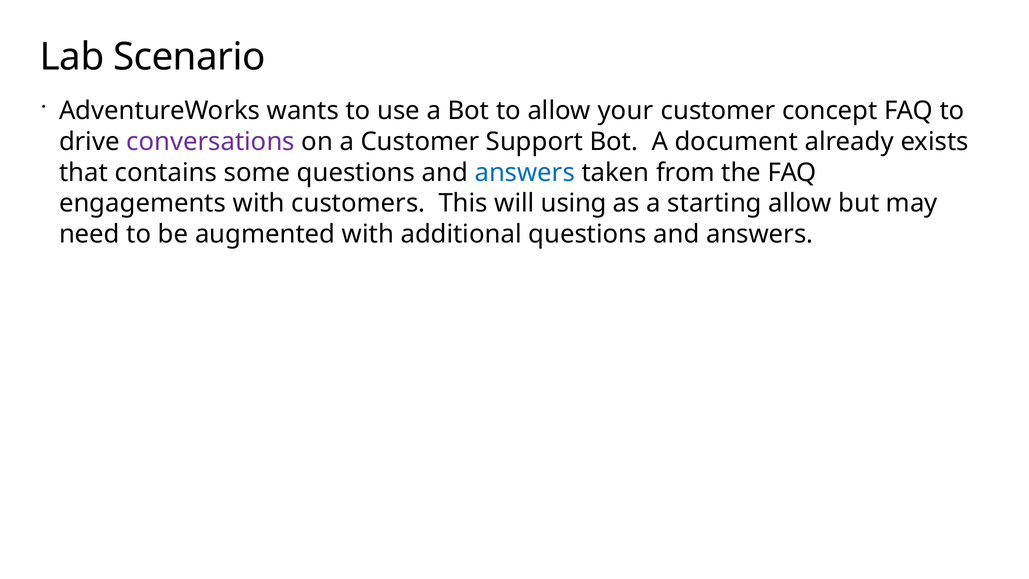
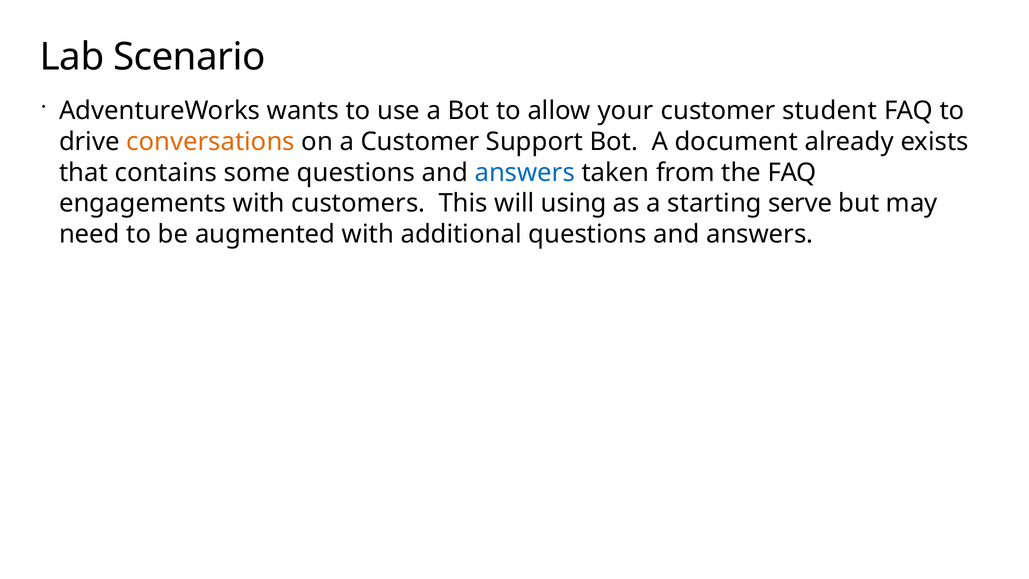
concept: concept -> student
conversations colour: purple -> orange
starting allow: allow -> serve
